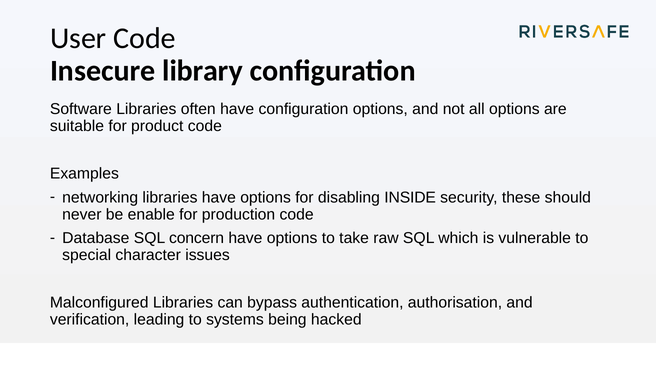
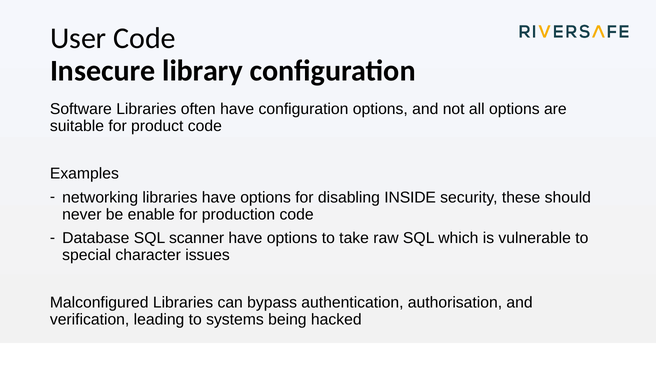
concern: concern -> scanner
